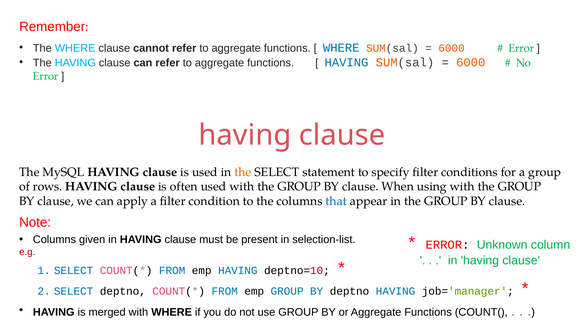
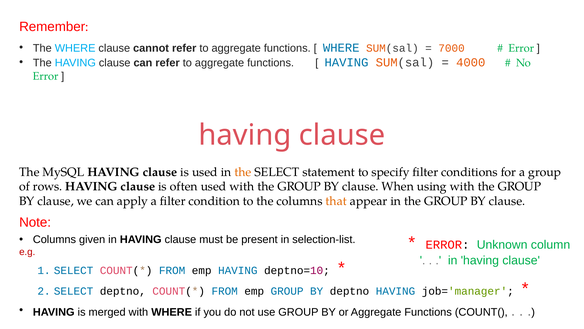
6000 at (452, 48): 6000 -> 7000
6000 at (471, 62): 6000 -> 4000
that colour: blue -> orange
